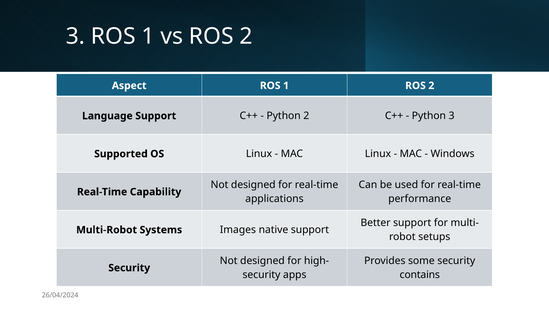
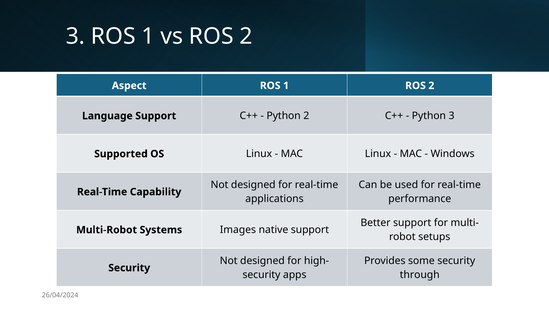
contains: contains -> through
